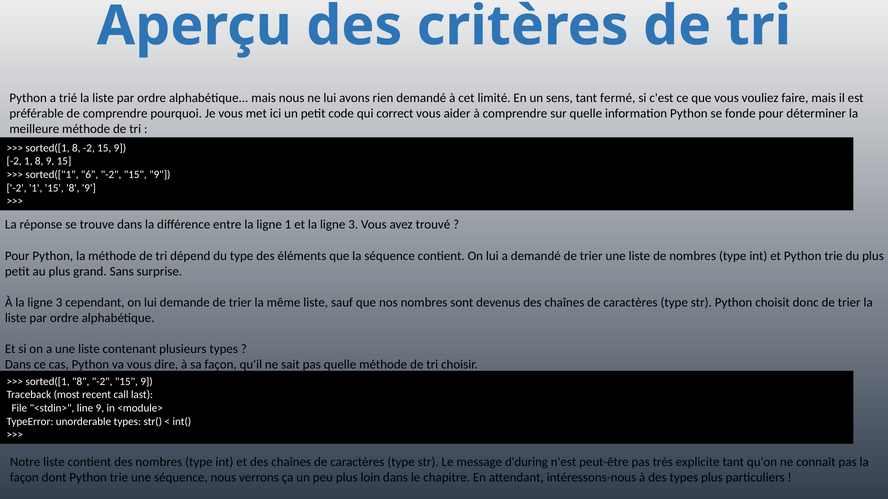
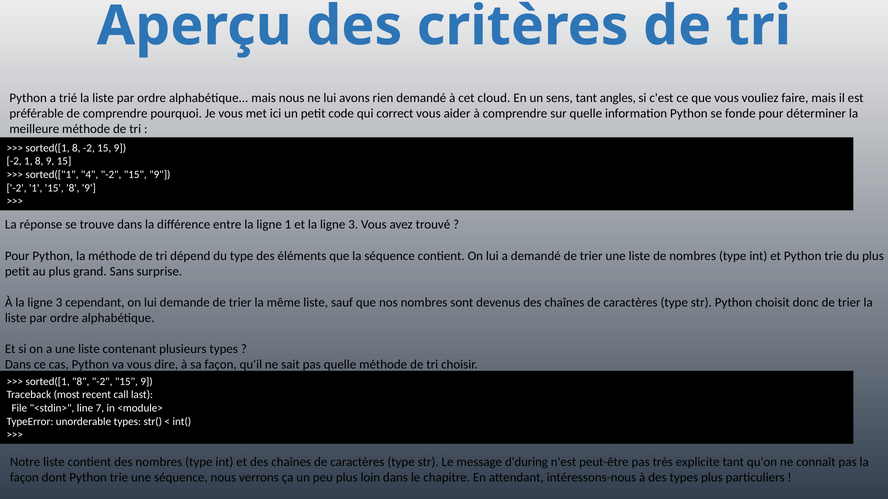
limité: limité -> cloud
fermé: fermé -> angles
6: 6 -> 4
line 9: 9 -> 7
